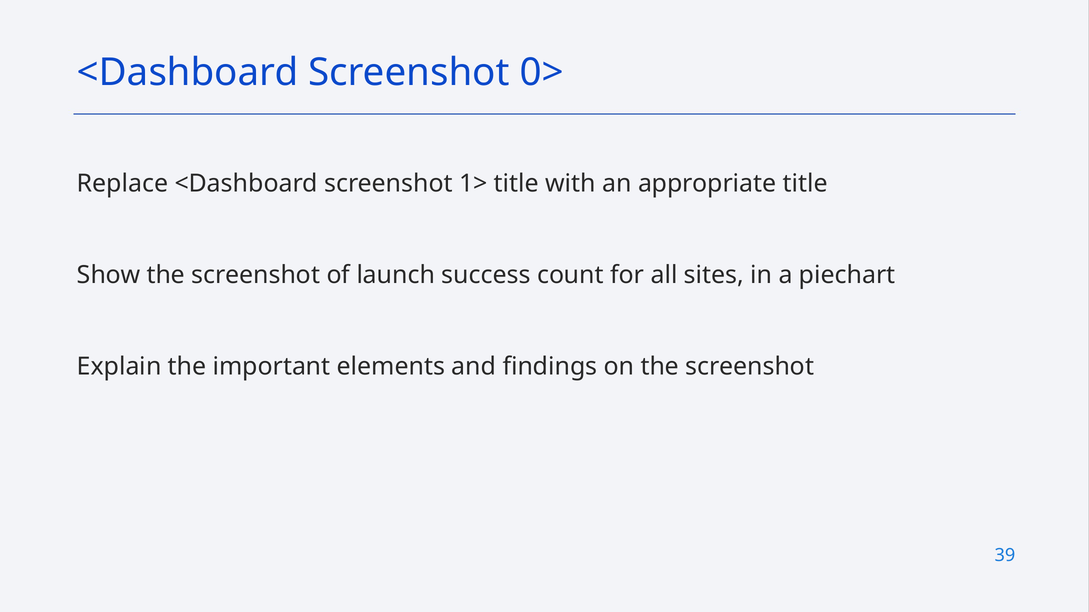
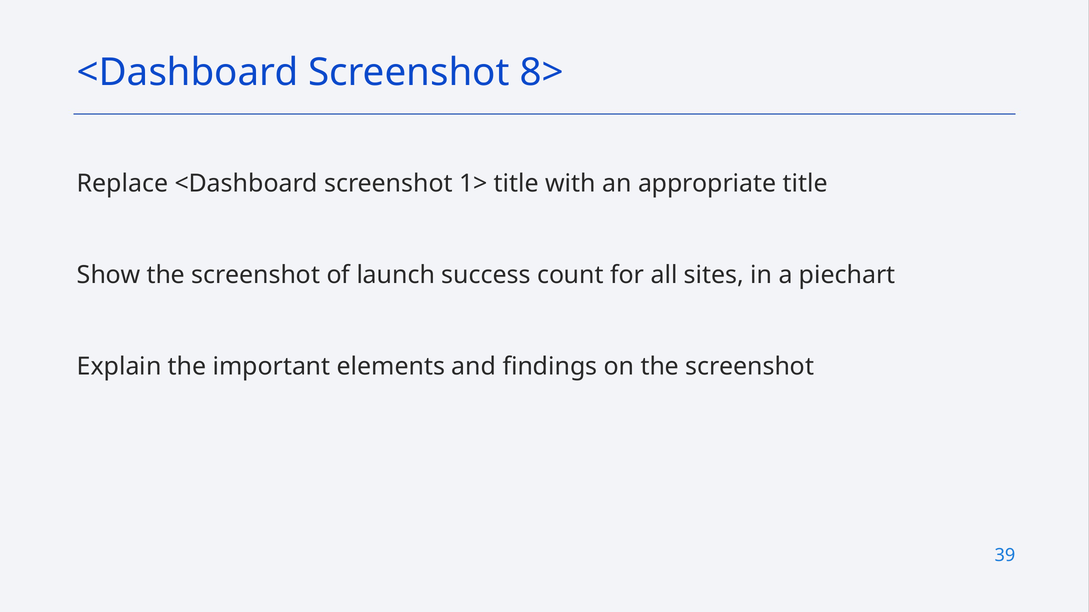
0>: 0> -> 8>
